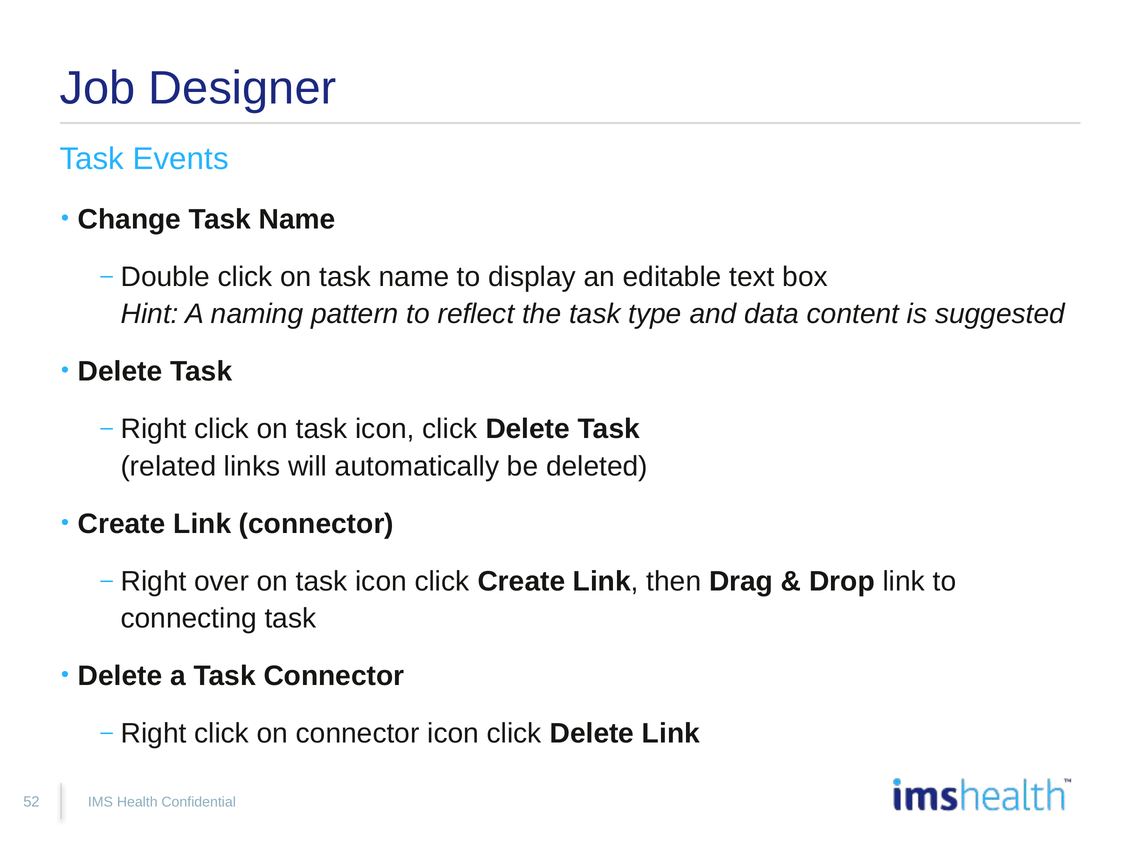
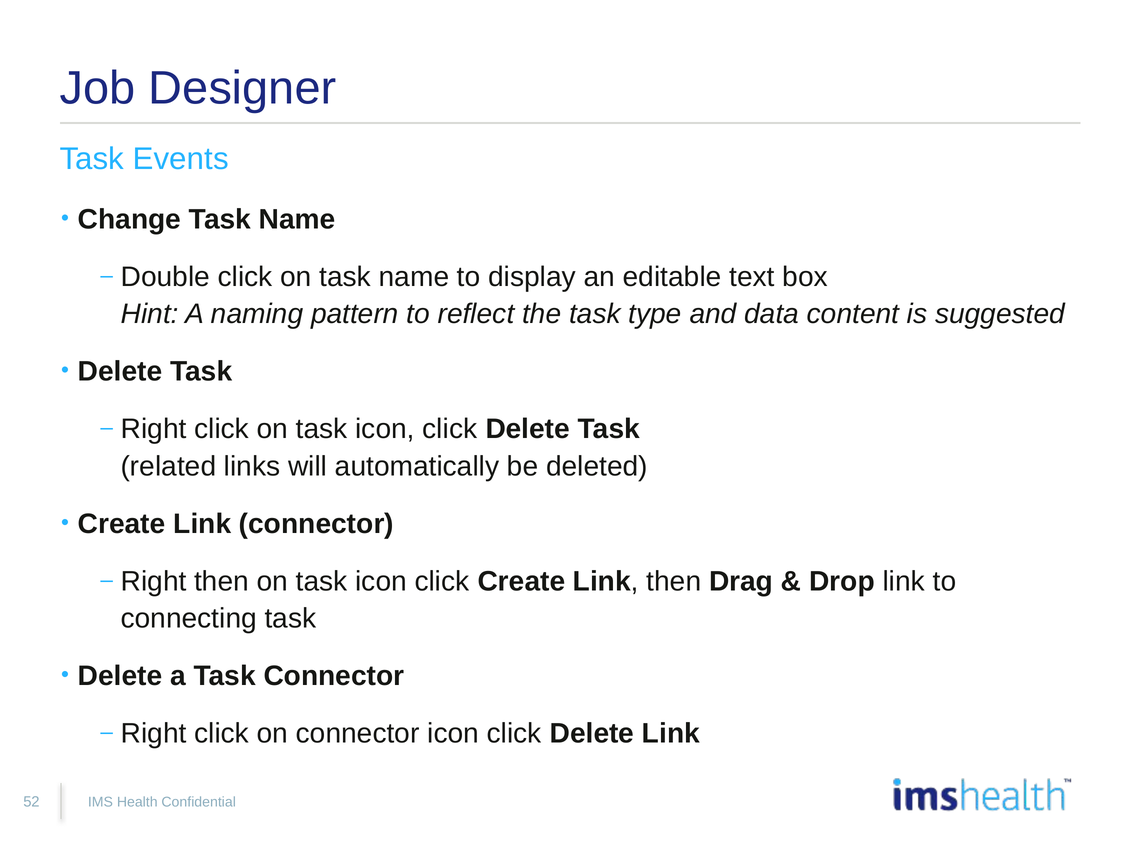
Right over: over -> then
